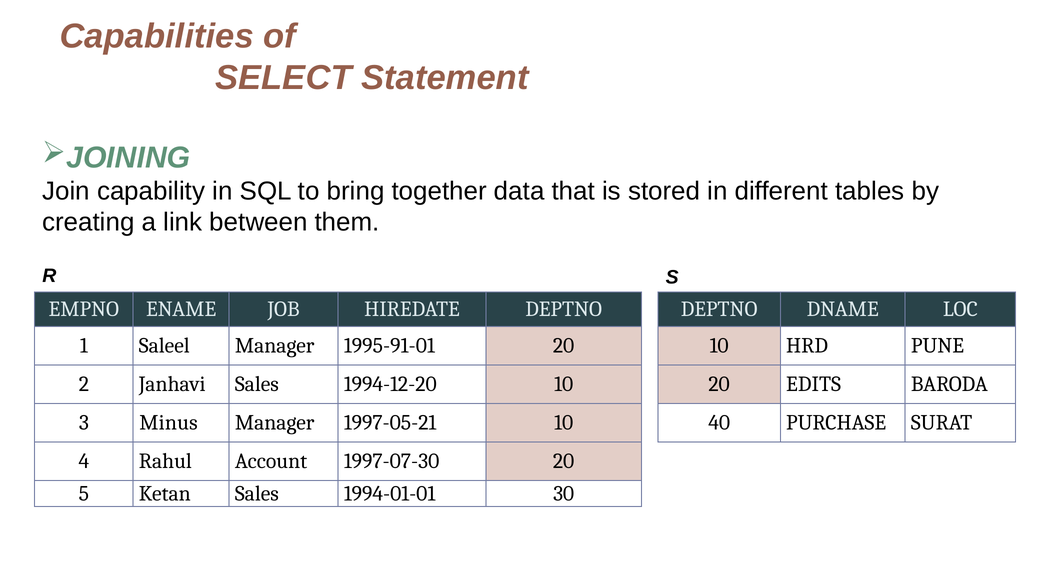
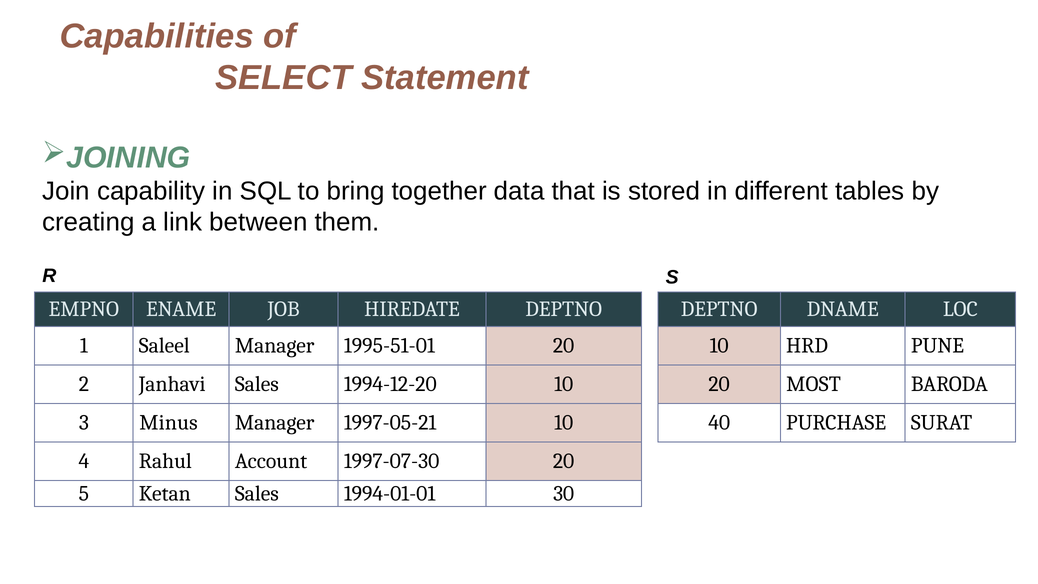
1995-91-01: 1995-91-01 -> 1995-51-01
EDITS: EDITS -> MOST
